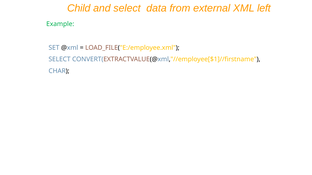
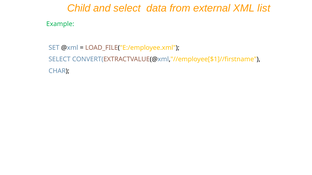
left: left -> list
